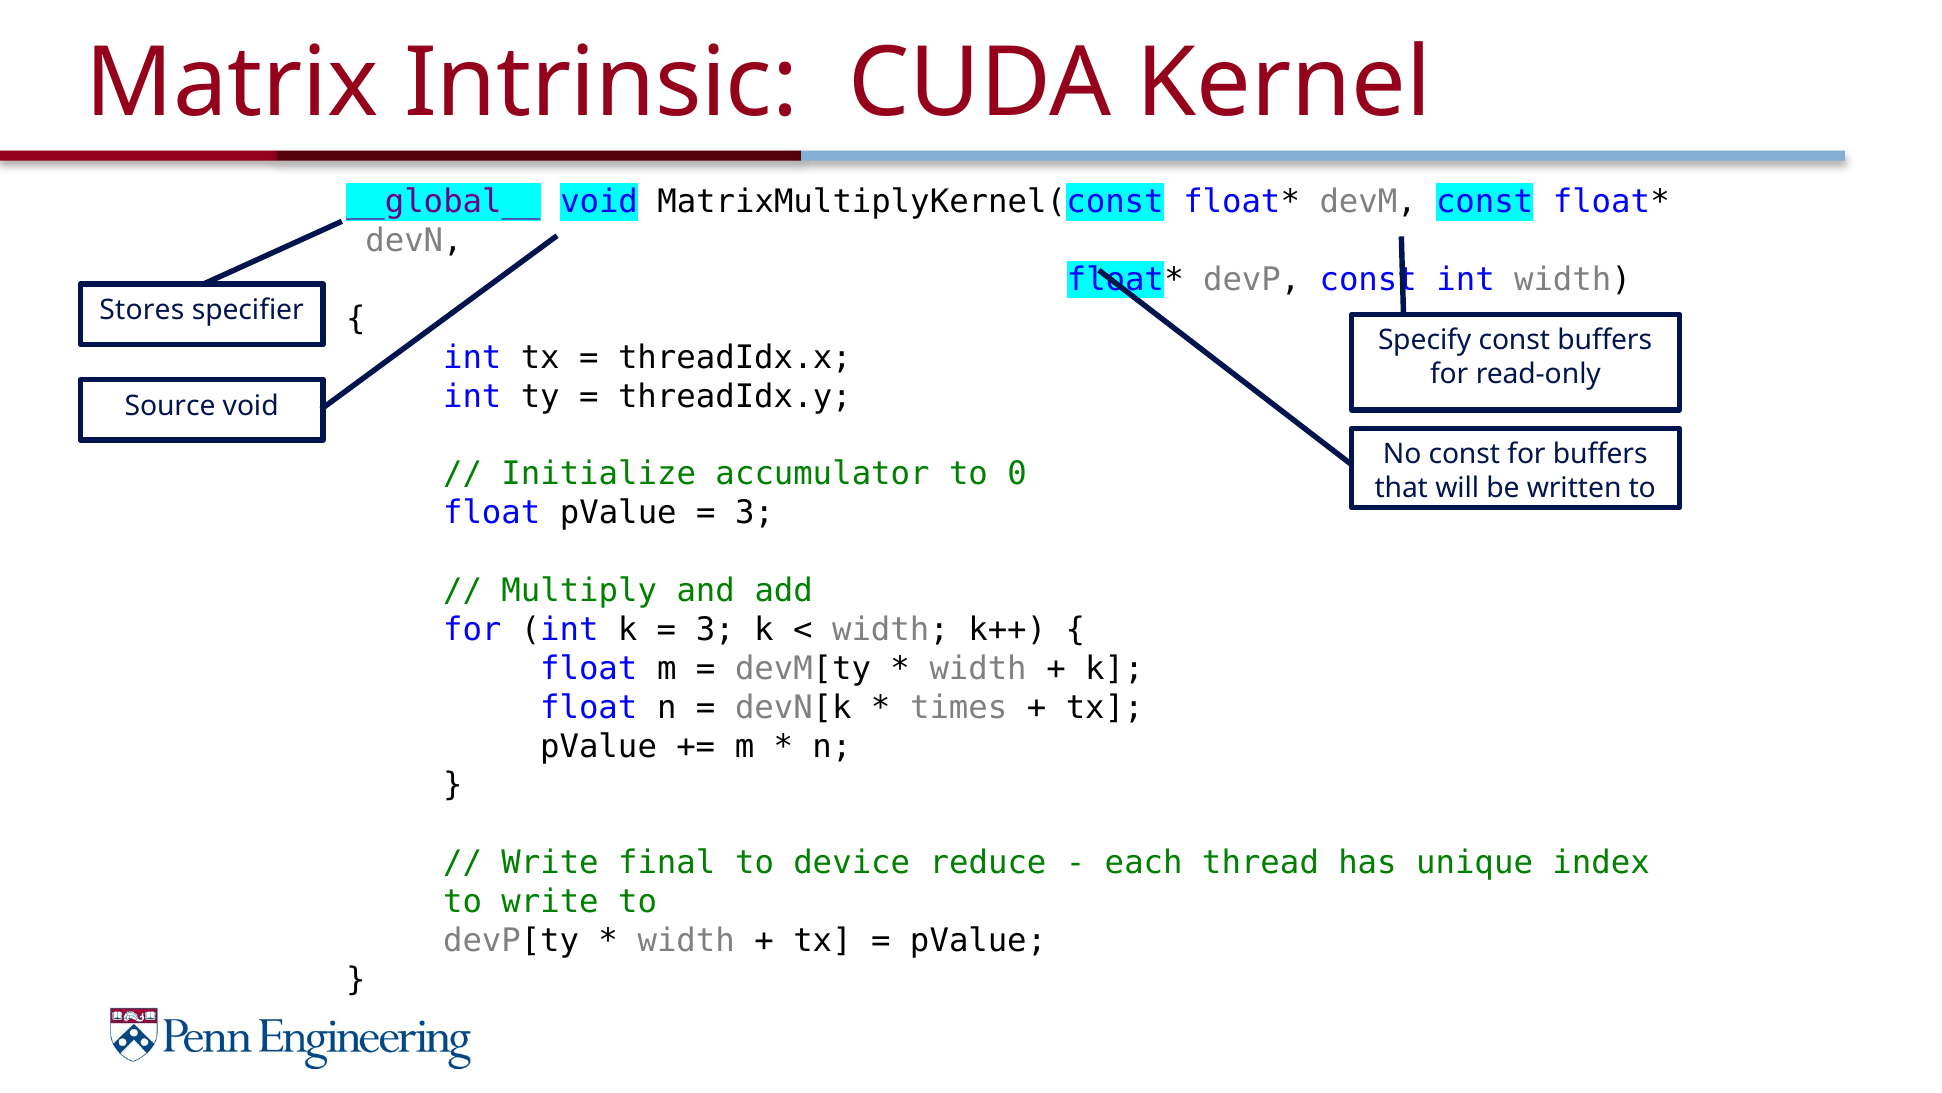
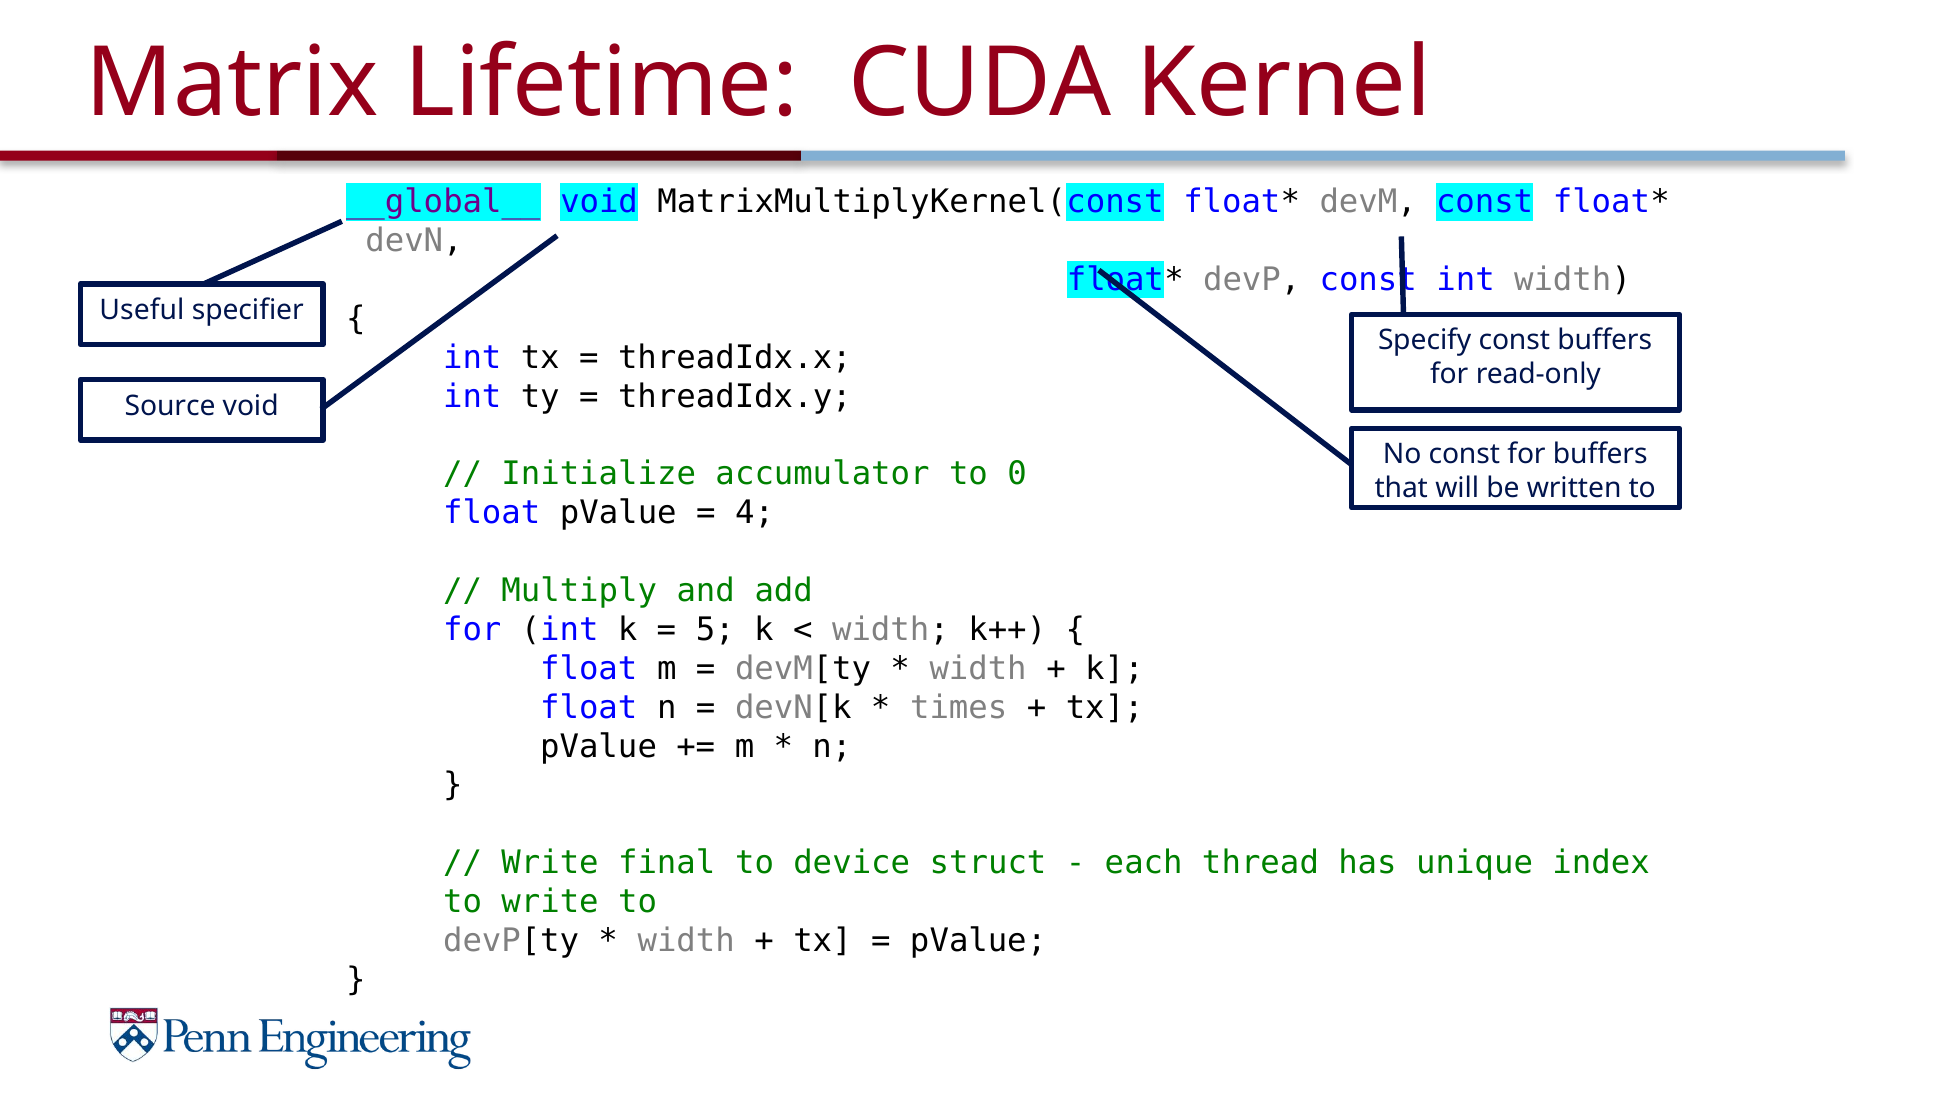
Intrinsic: Intrinsic -> Lifetime
Stores: Stores -> Useful
3 at (755, 513): 3 -> 4
3 at (715, 629): 3 -> 5
reduce: reduce -> struct
